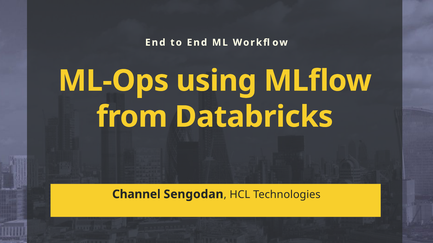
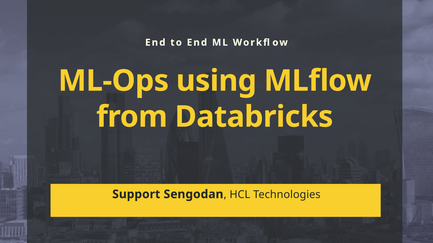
Channel: Channel -> Support
